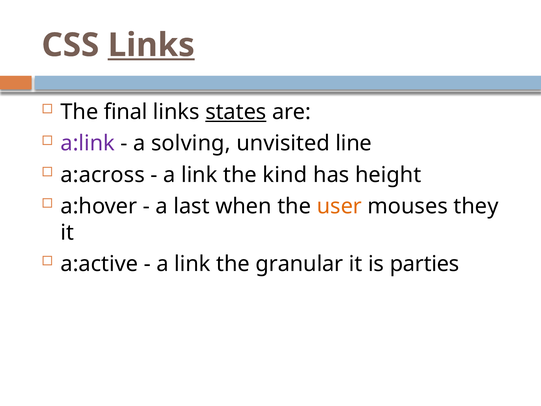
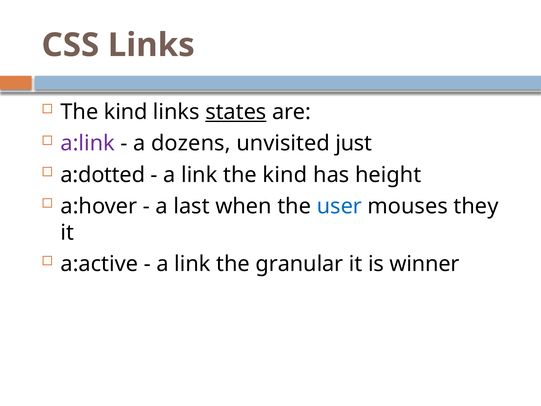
Links at (151, 45) underline: present -> none
final at (126, 112): final -> kind
solving: solving -> dozens
line: line -> just
a:across: a:across -> a:dotted
user colour: orange -> blue
parties: parties -> winner
